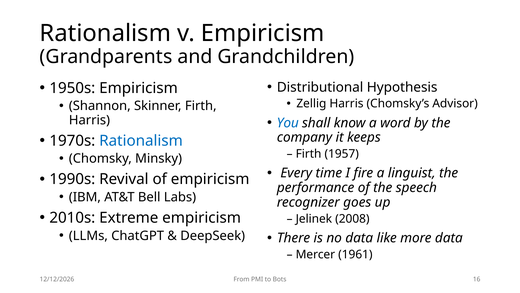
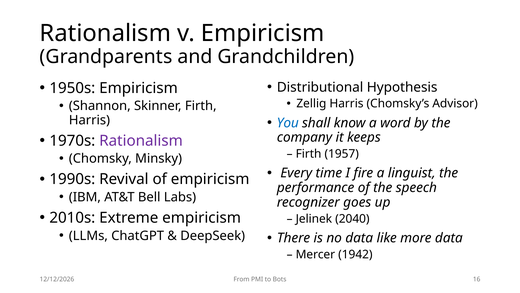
Rationalism at (141, 140) colour: blue -> purple
2008: 2008 -> 2040
1961: 1961 -> 1942
